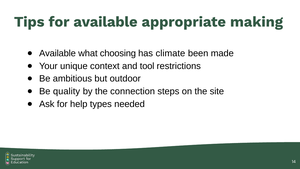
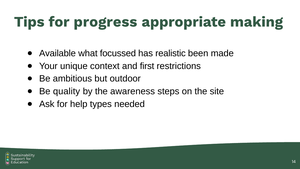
for available: available -> progress
choosing: choosing -> focussed
climate: climate -> realistic
tool: tool -> first
connection: connection -> awareness
